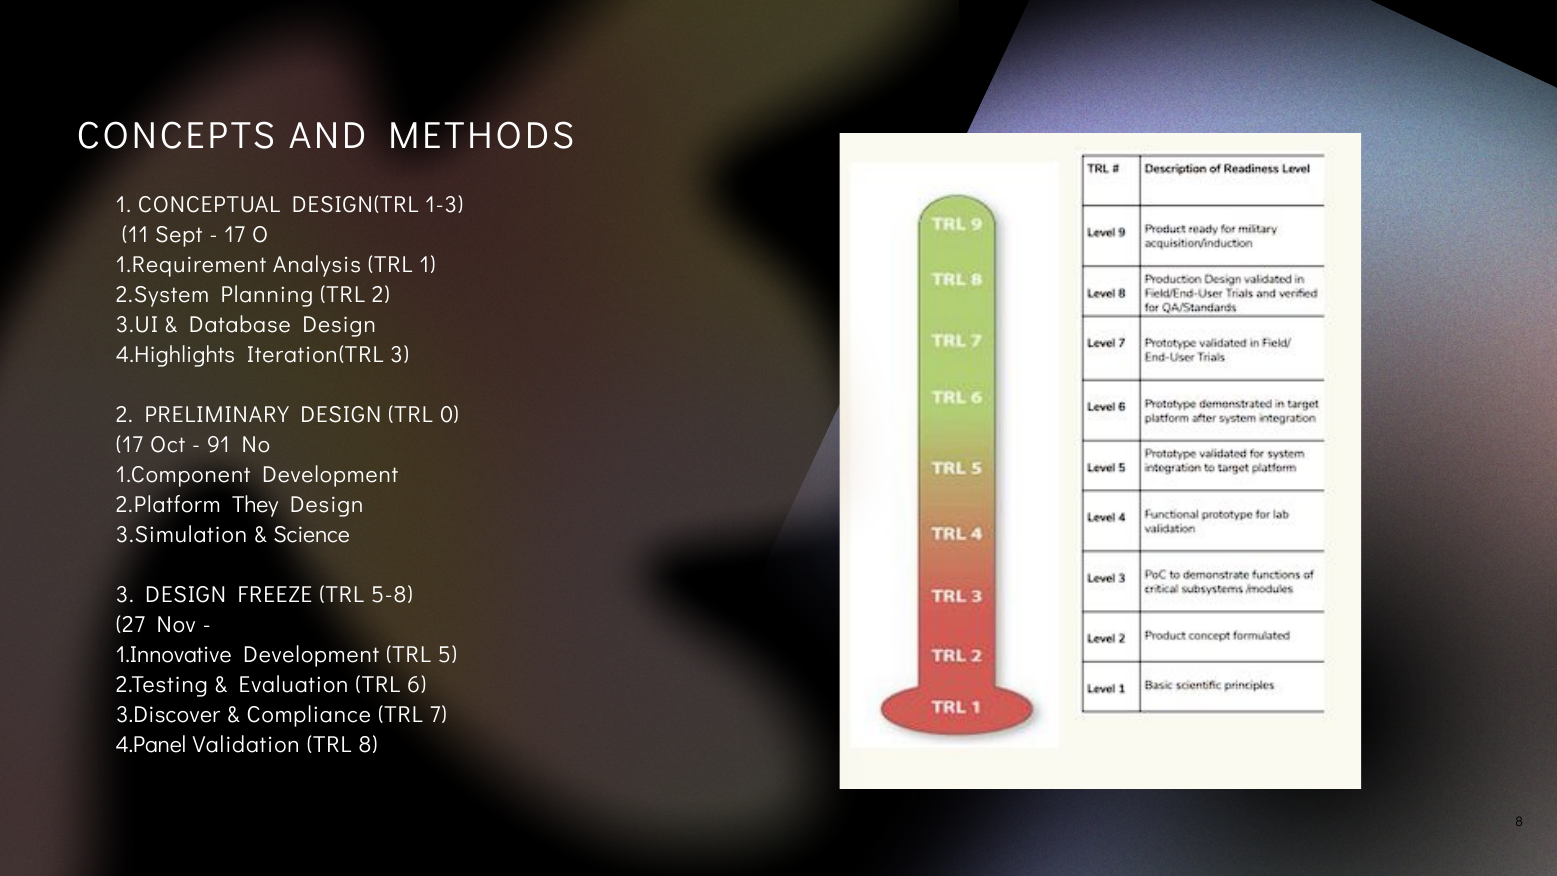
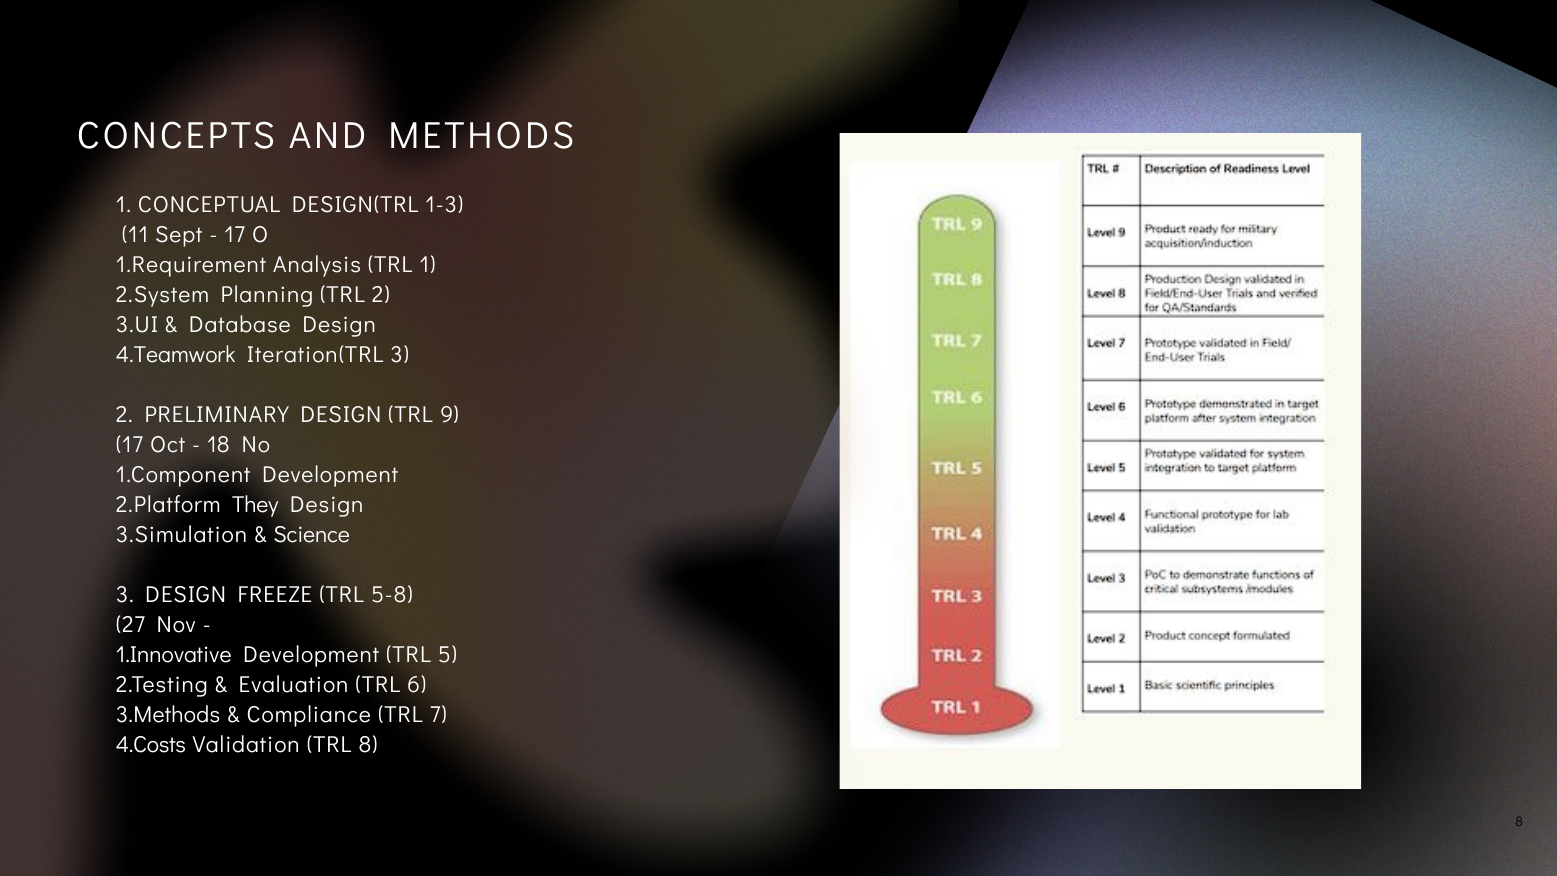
4.Highlights: 4.Highlights -> 4.Teamwork
0: 0 -> 9
91: 91 -> 18
3.Discover: 3.Discover -> 3.Methods
4.Panel: 4.Panel -> 4.Costs
